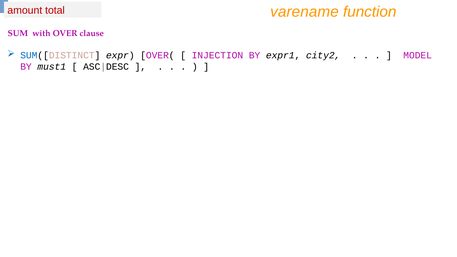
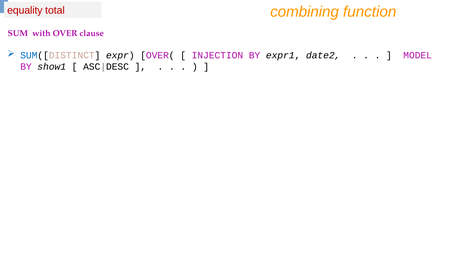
varename: varename -> combining
amount: amount -> equality
city2: city2 -> date2
must1: must1 -> show1
